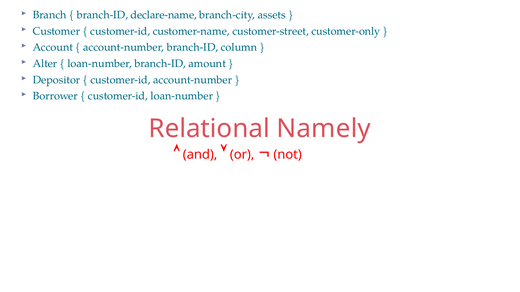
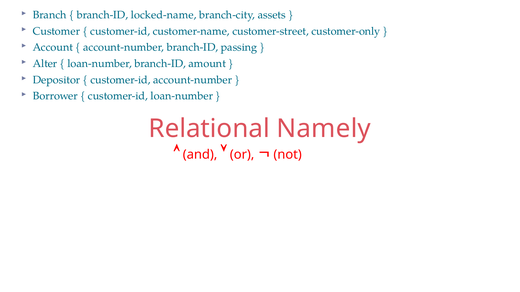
declare-name: declare-name -> locked-name
column: column -> passing
